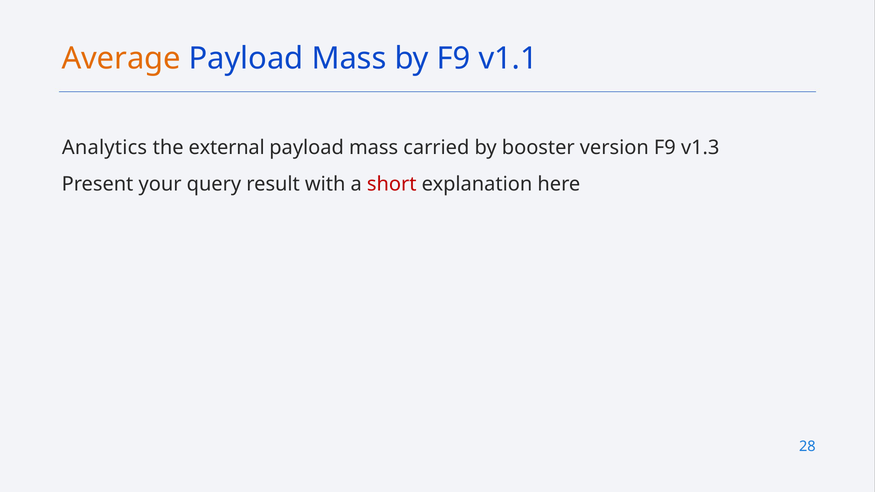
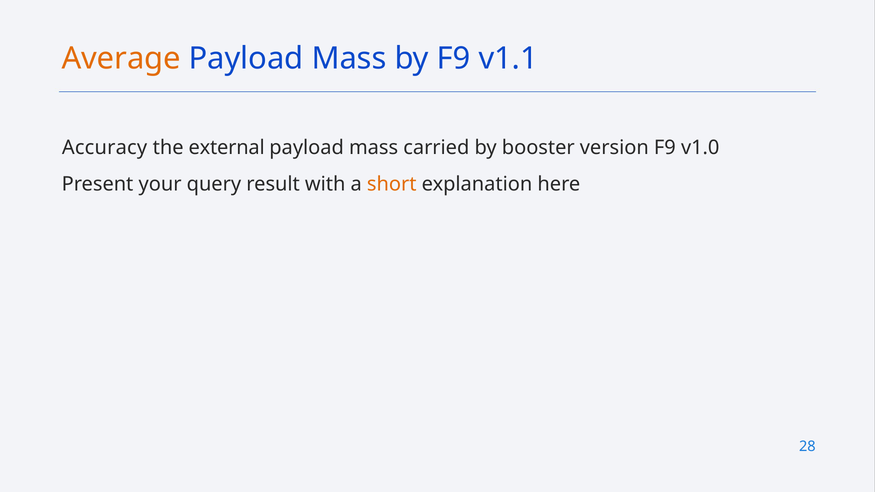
Analytics: Analytics -> Accuracy
v1.3: v1.3 -> v1.0
short colour: red -> orange
